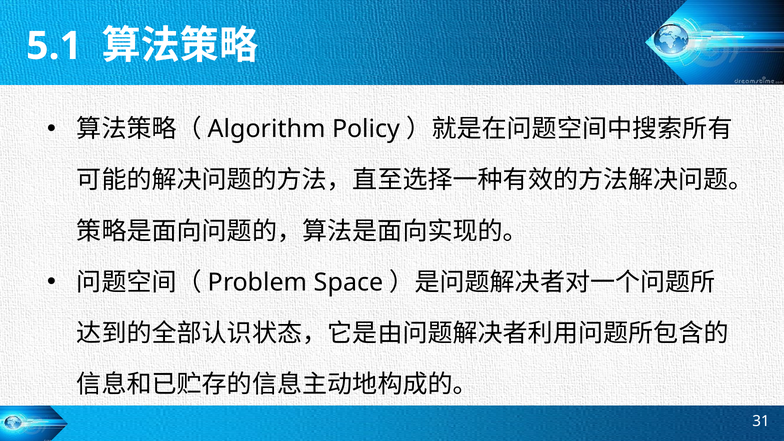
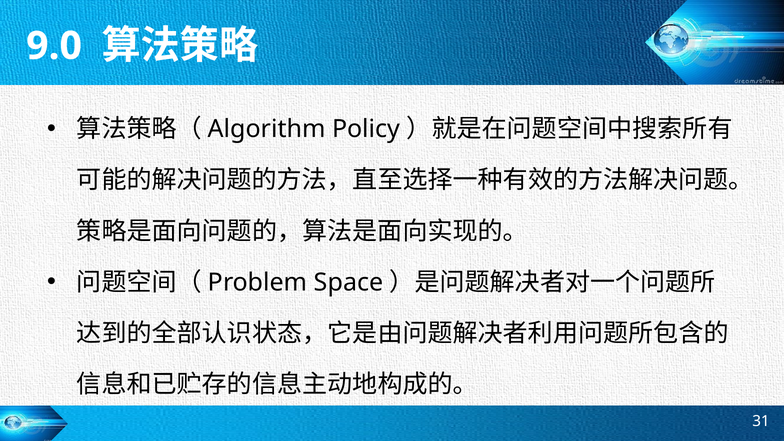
5.1: 5.1 -> 9.0
